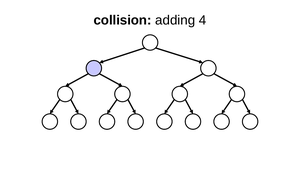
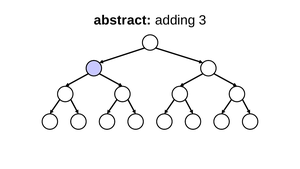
collision: collision -> abstract
adding 4: 4 -> 3
